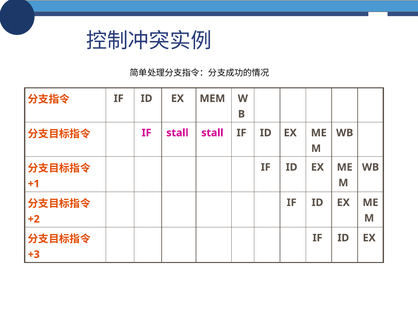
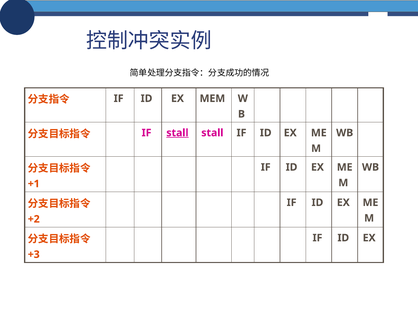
stall at (177, 133) underline: none -> present
